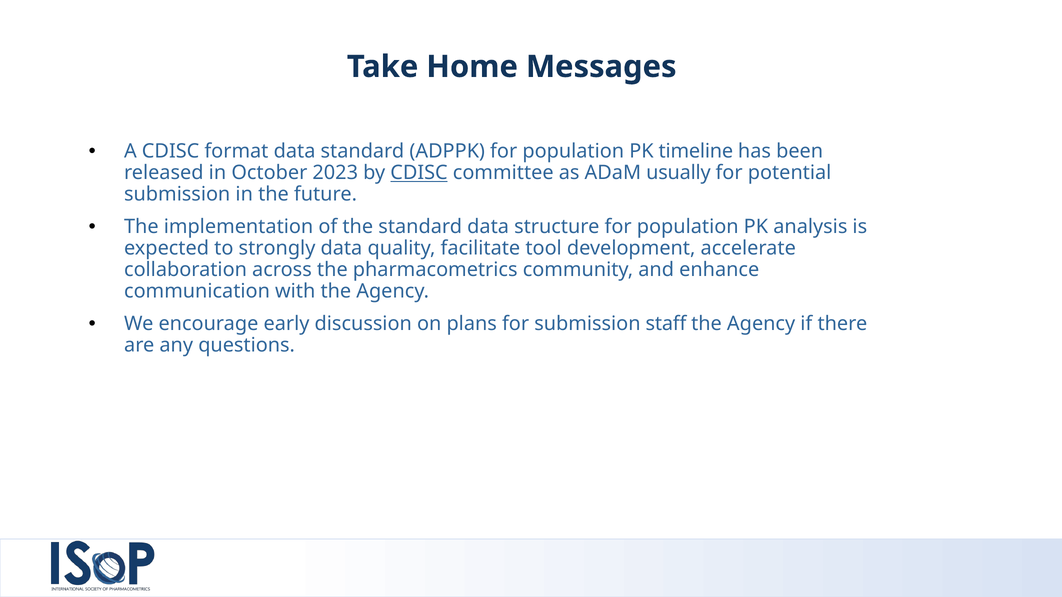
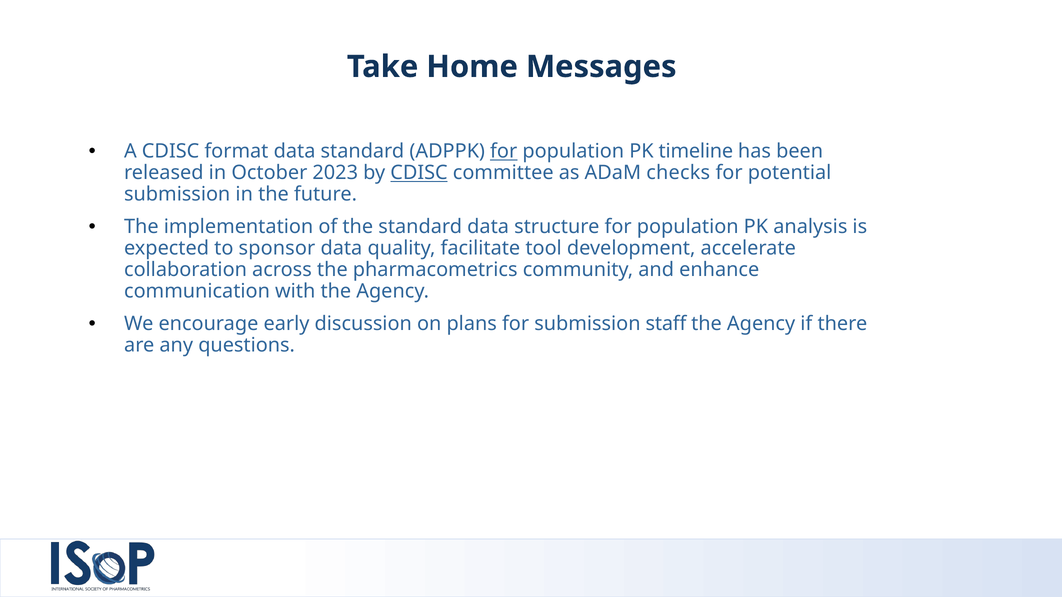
for at (504, 151) underline: none -> present
usually: usually -> checks
strongly: strongly -> sponsor
